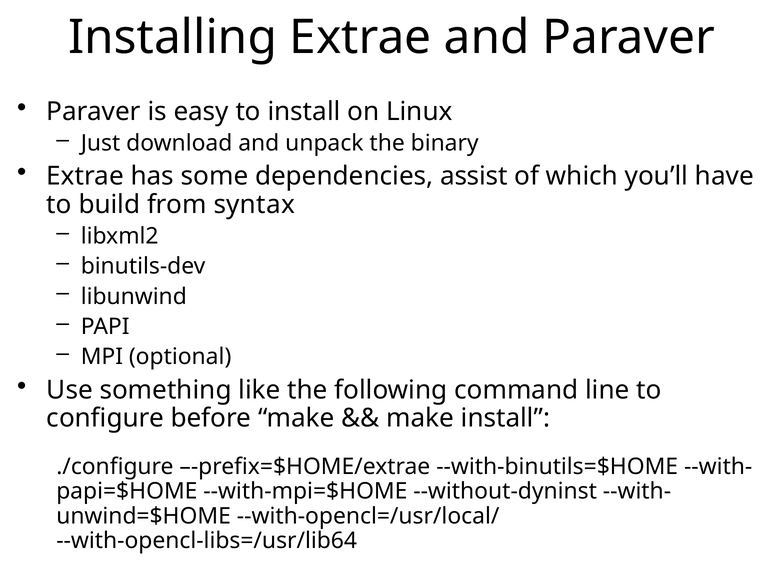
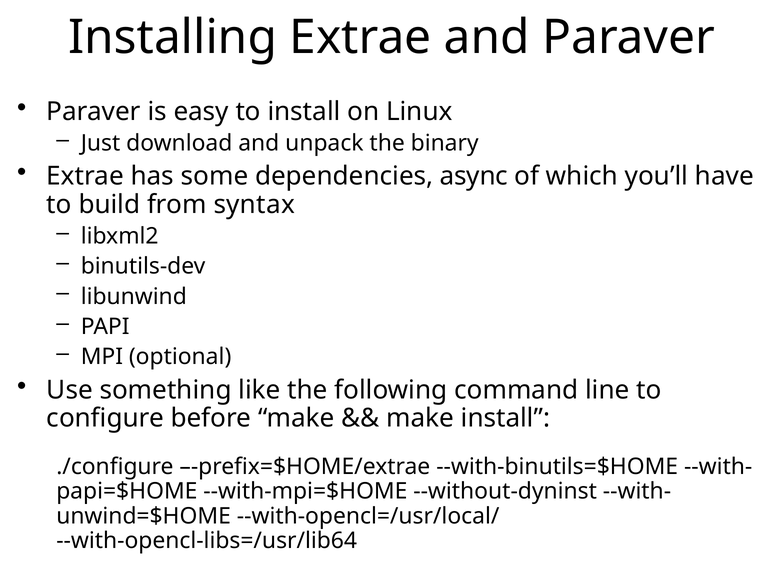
assist: assist -> async
